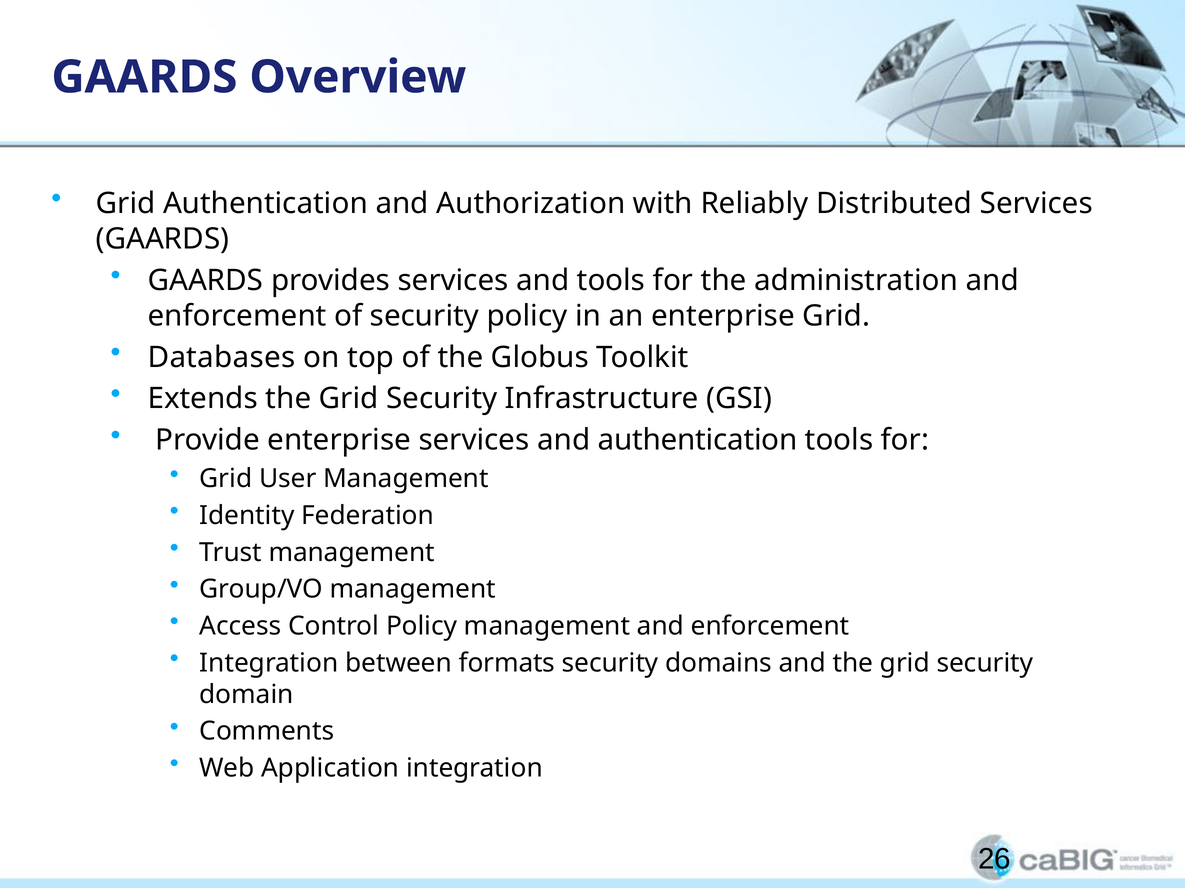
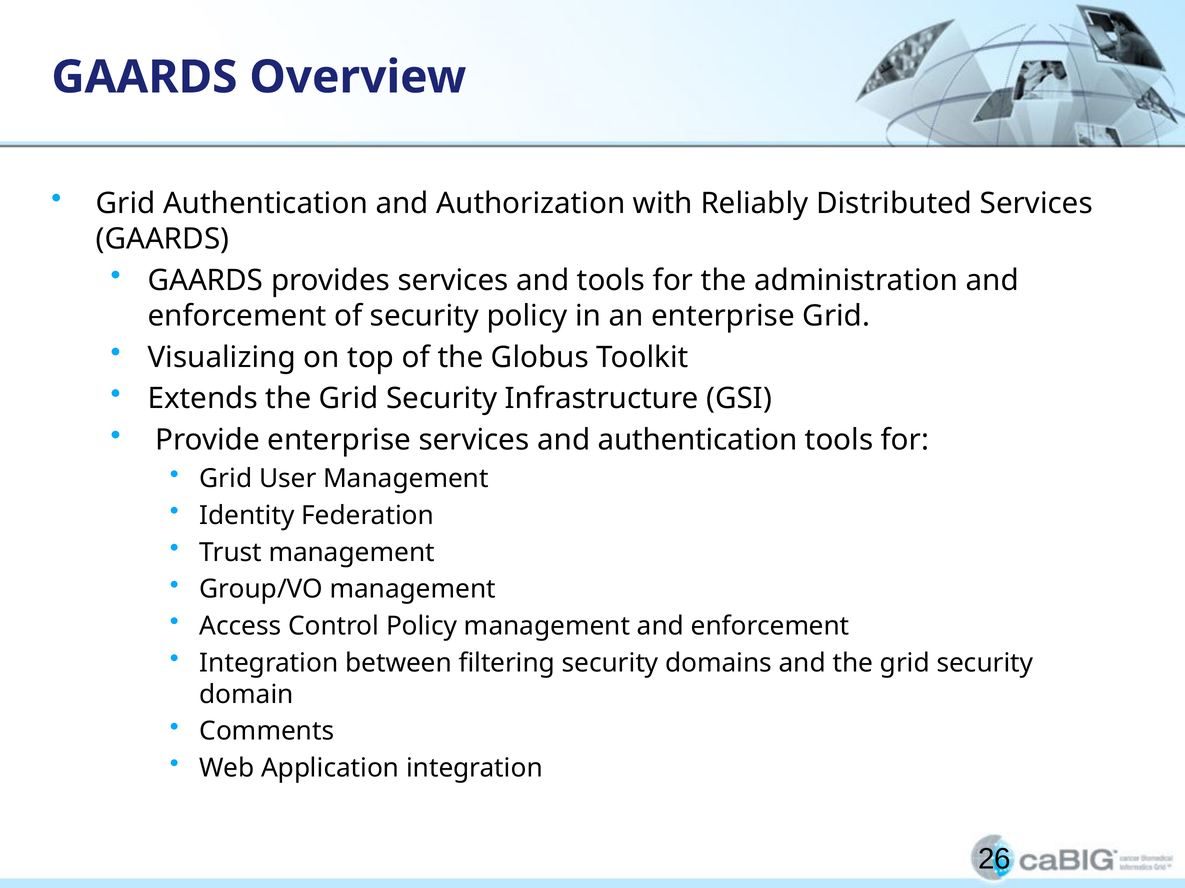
Databases: Databases -> Visualizing
formats: formats -> filtering
